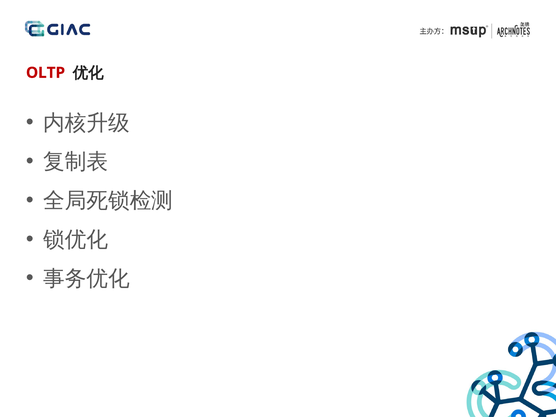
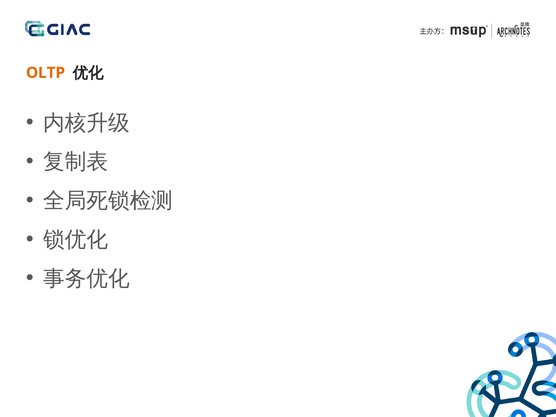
OLTP colour: red -> orange
